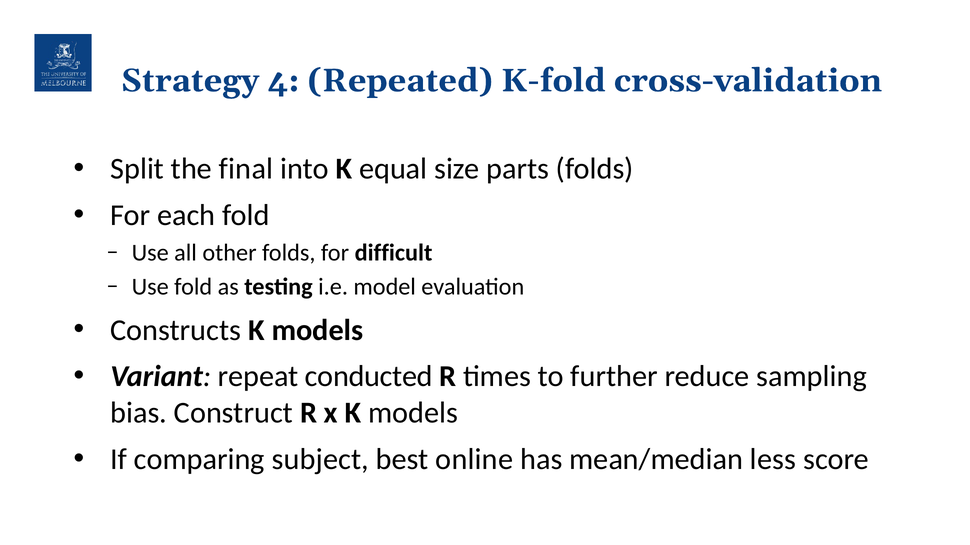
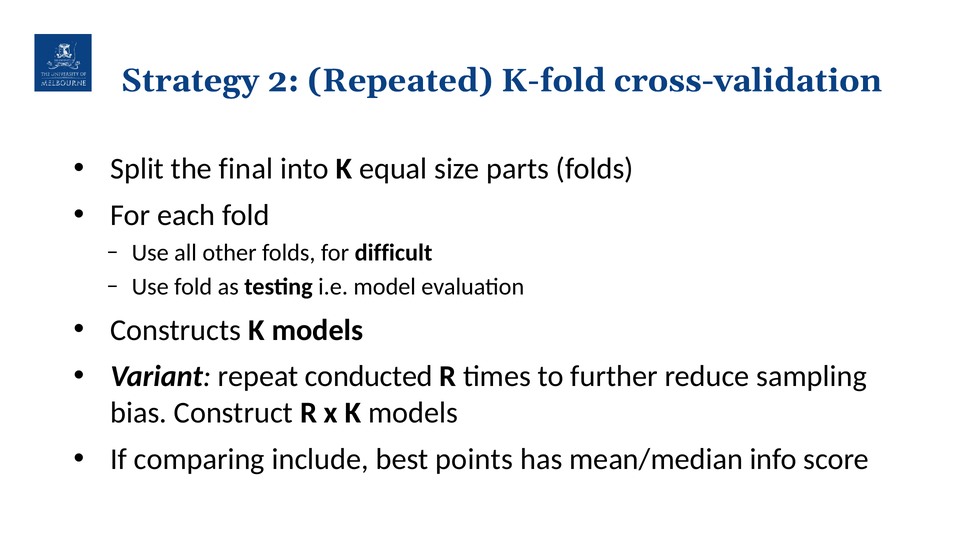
4: 4 -> 2
subject: subject -> include
online: online -> points
less: less -> info
